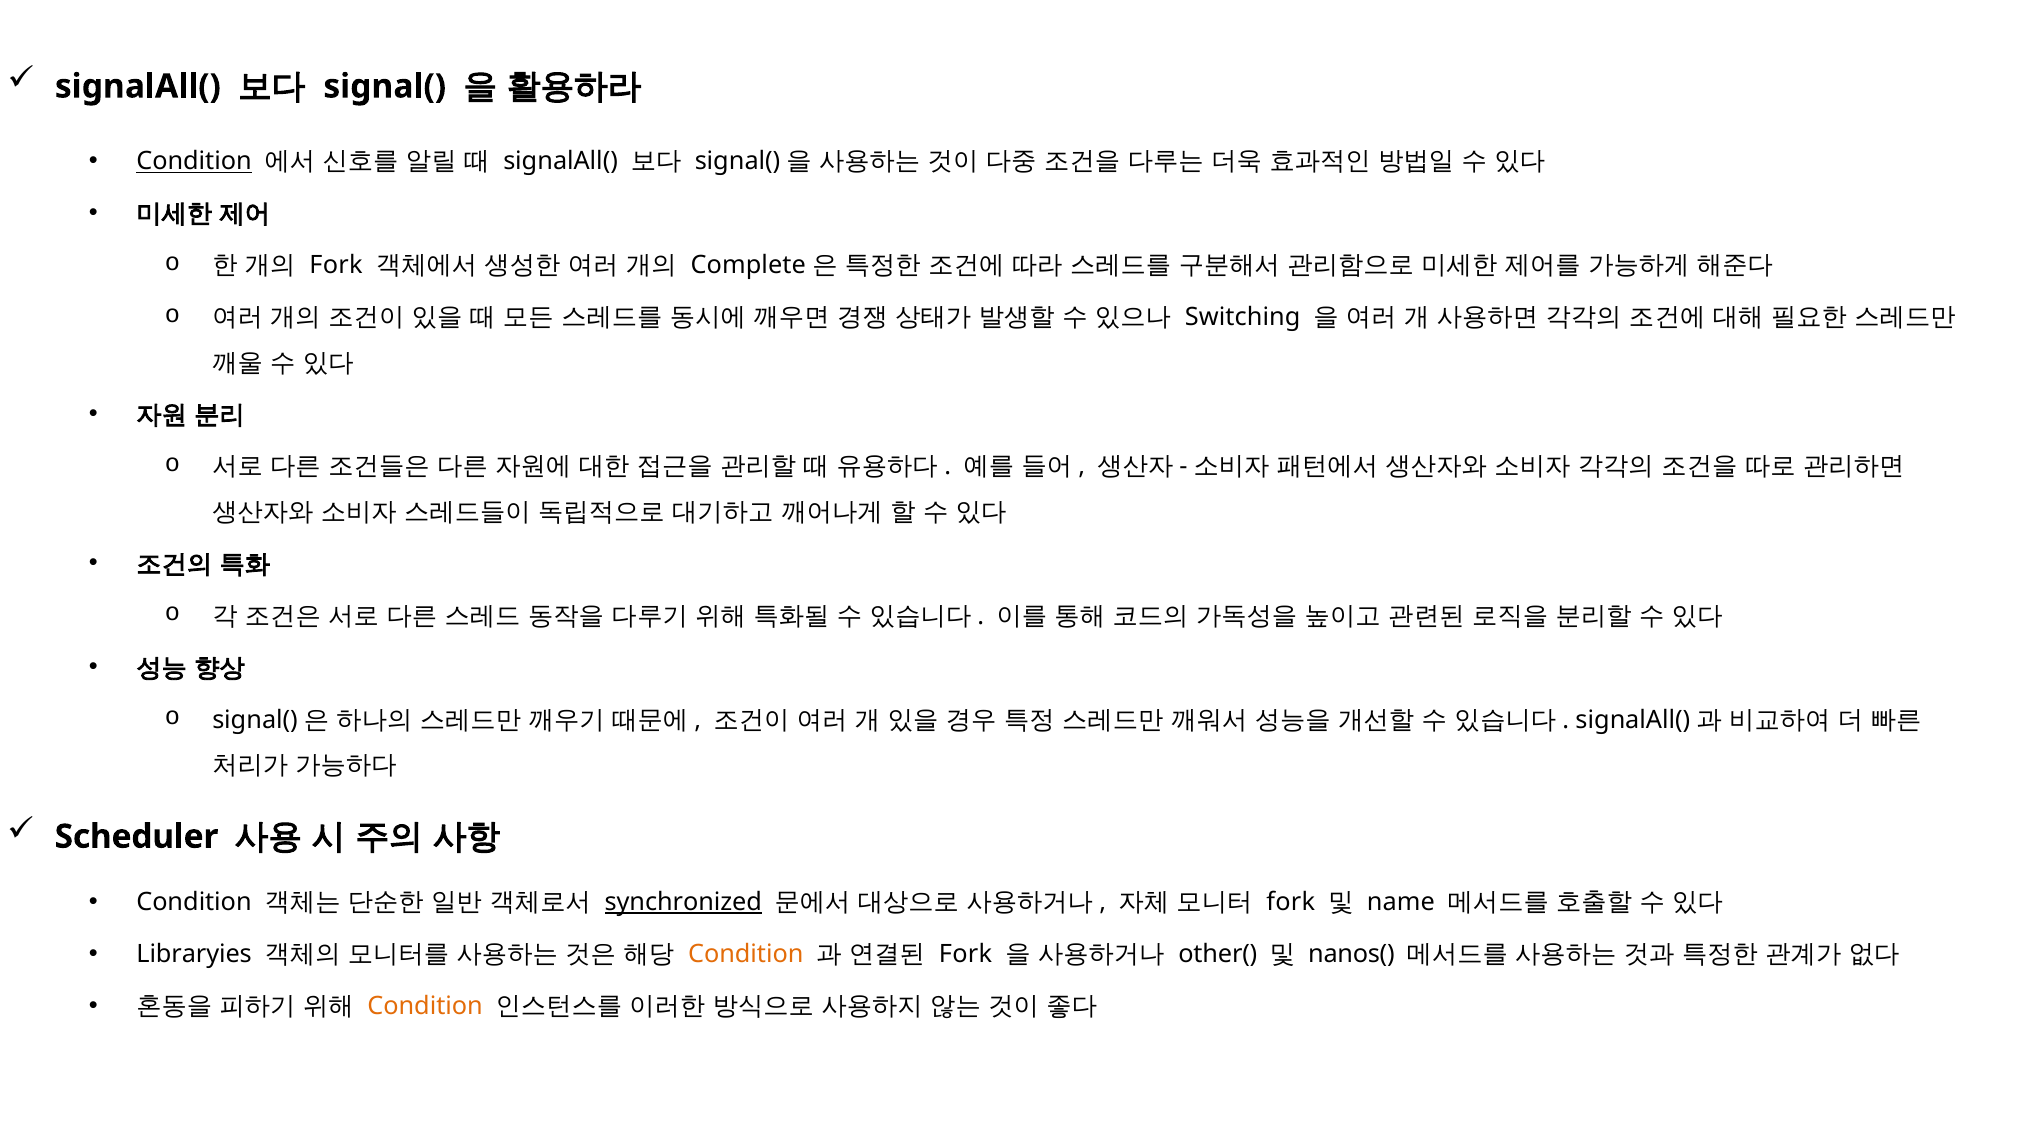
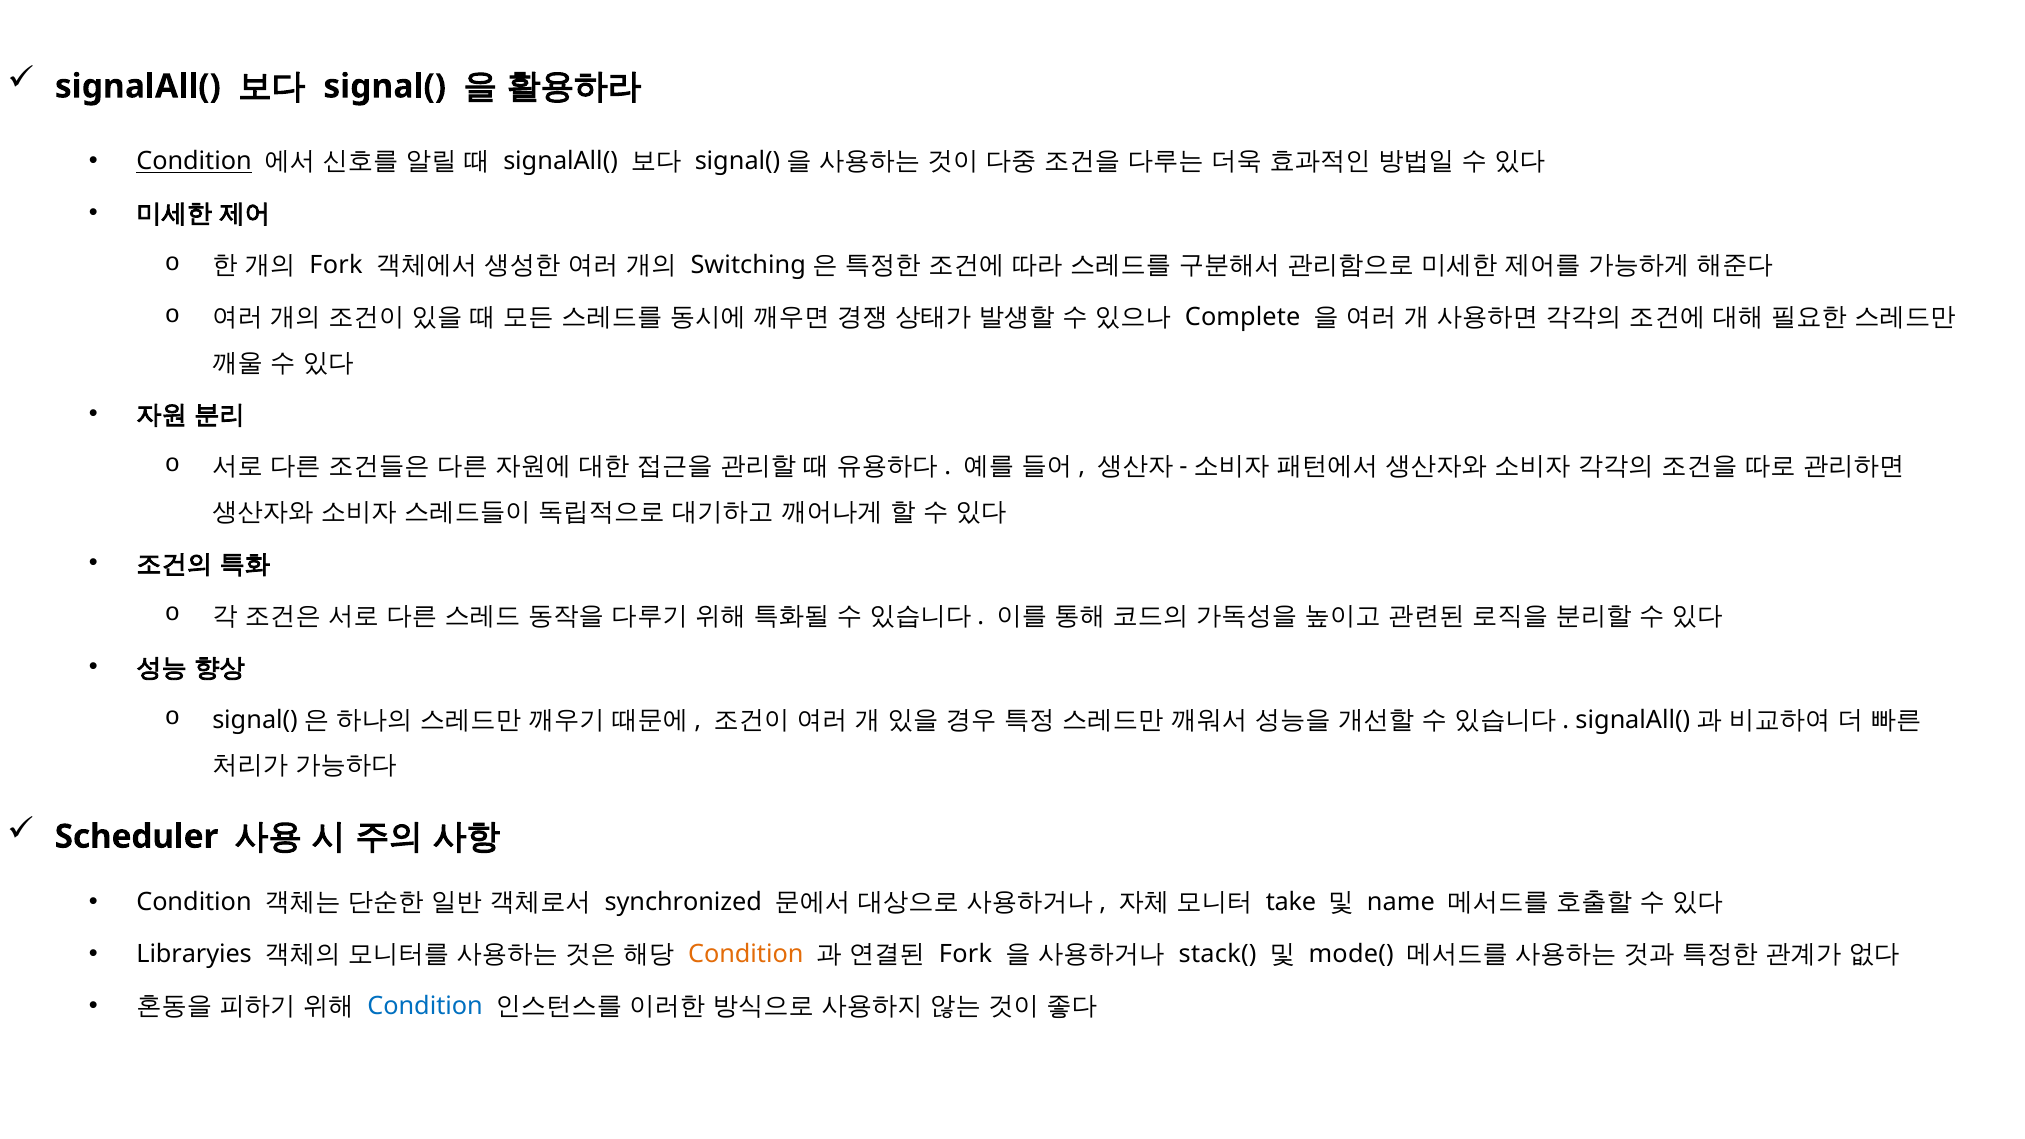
Complete: Complete -> Switching
Switching: Switching -> Complete
synchronized underline: present -> none
fork at (1291, 902): fork -> take
other(: other( -> stack(
nanos(: nanos( -> mode(
Condition at (425, 1006) colour: orange -> blue
